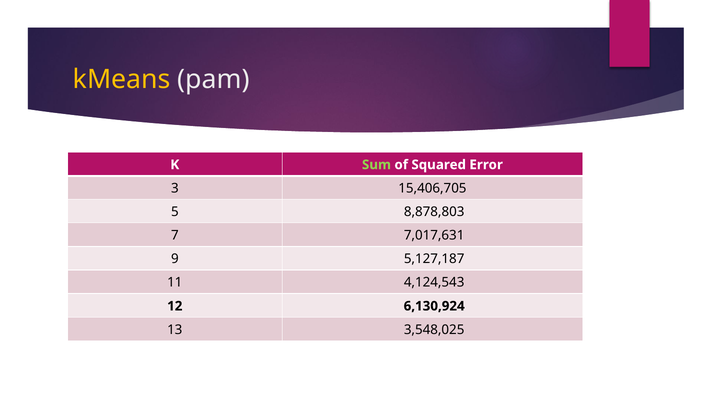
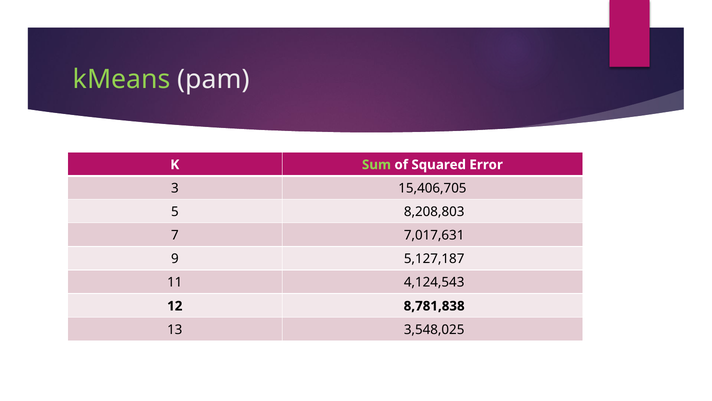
kMeans colour: yellow -> light green
8,878,803: 8,878,803 -> 8,208,803
6,130,924: 6,130,924 -> 8,781,838
